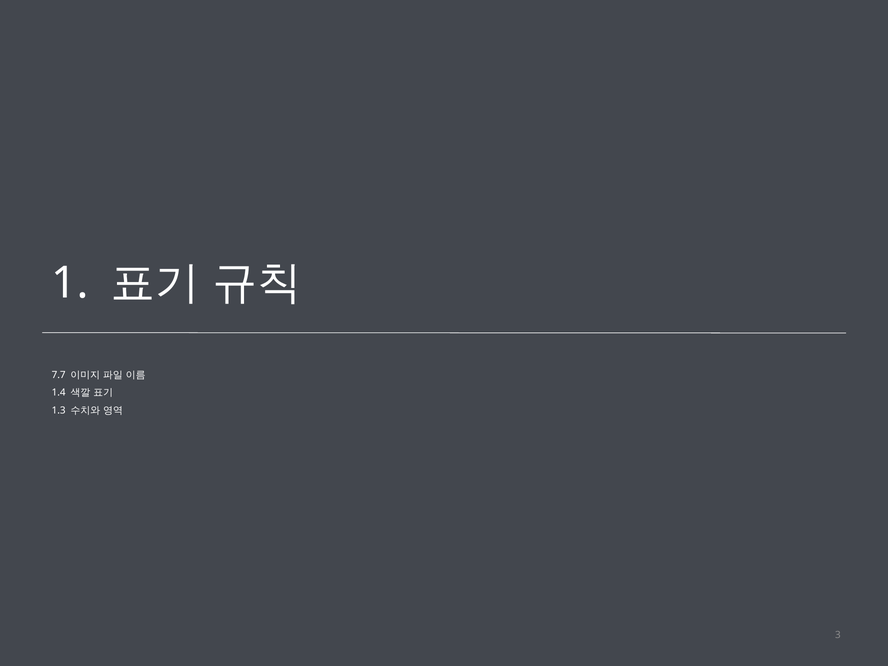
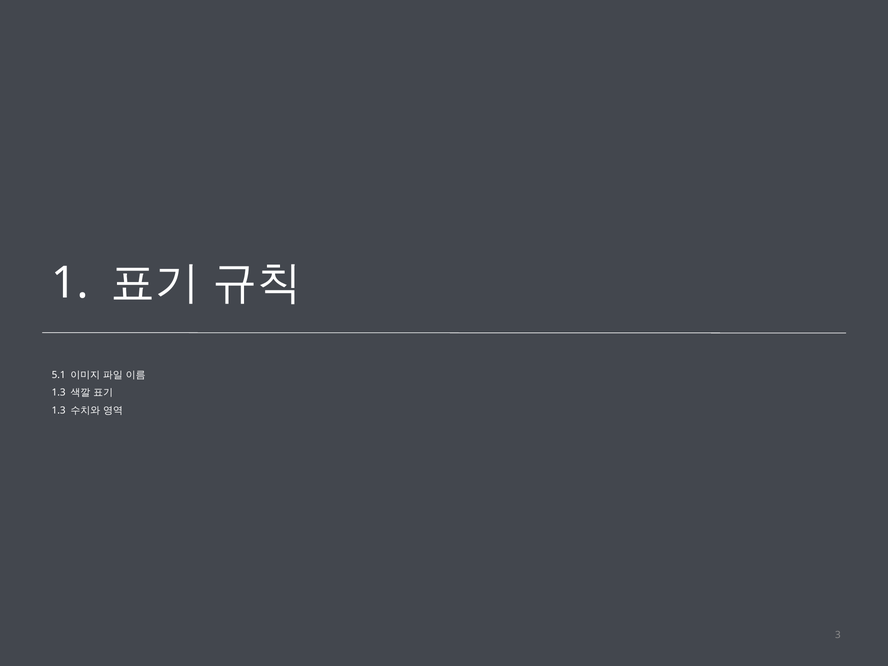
7.7: 7.7 -> 5.1
1.4 at (59, 393): 1.4 -> 1.3
